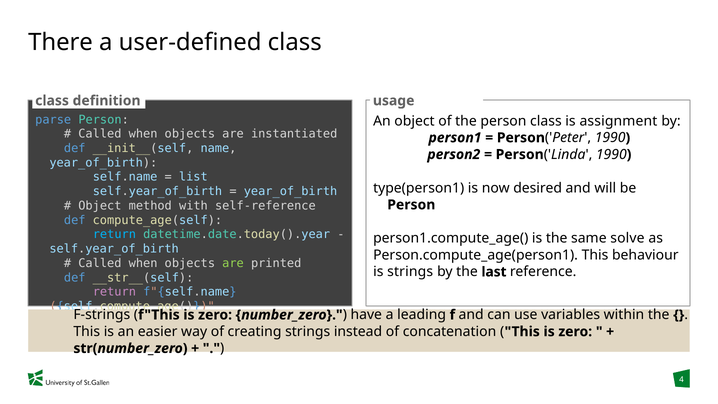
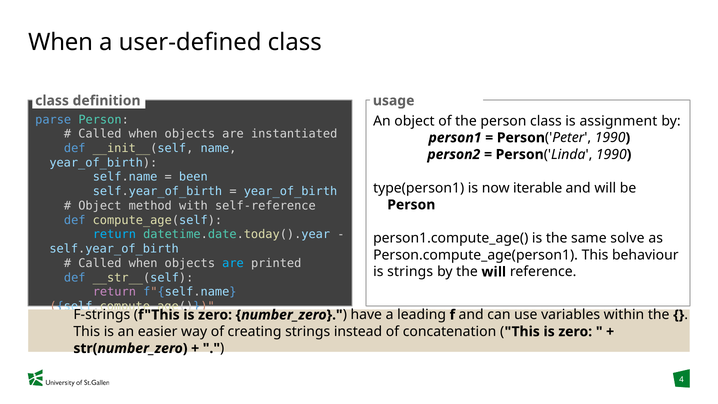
There at (61, 42): There -> When
list: list -> been
desired: desired -> iterable
are at (233, 263) colour: light green -> light blue
the last: last -> will
